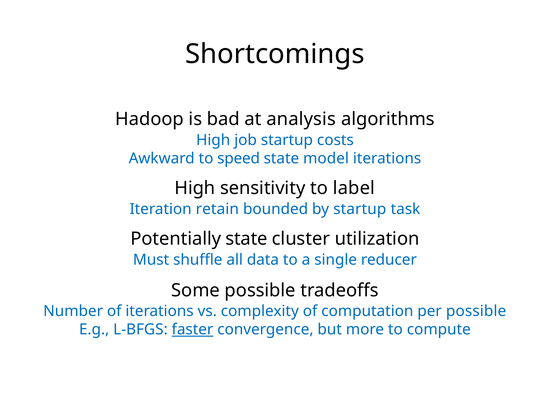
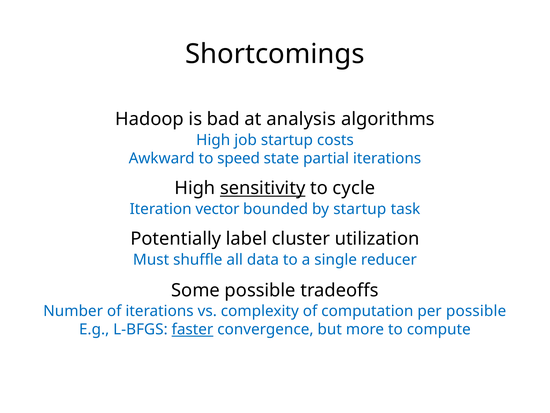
model: model -> partial
sensitivity underline: none -> present
label: label -> cycle
retain: retain -> vector
Potentially state: state -> label
